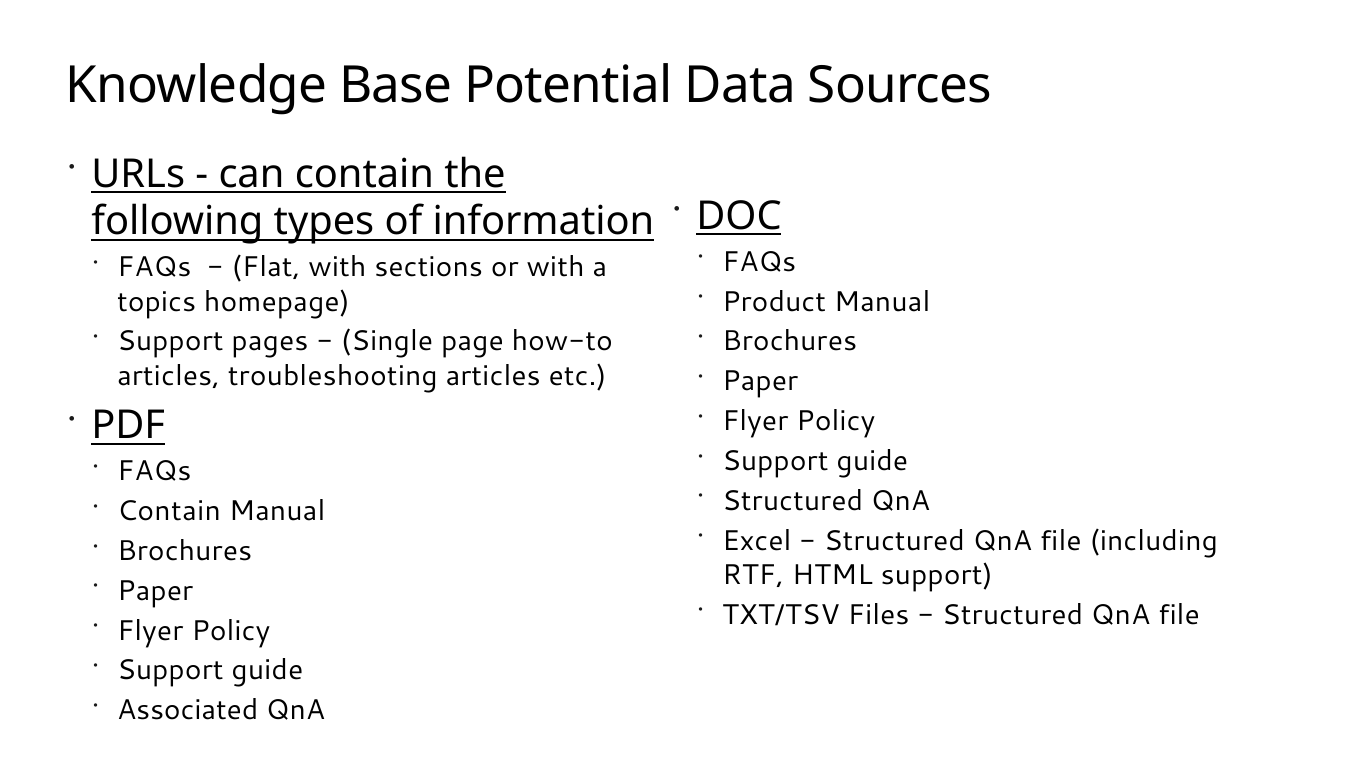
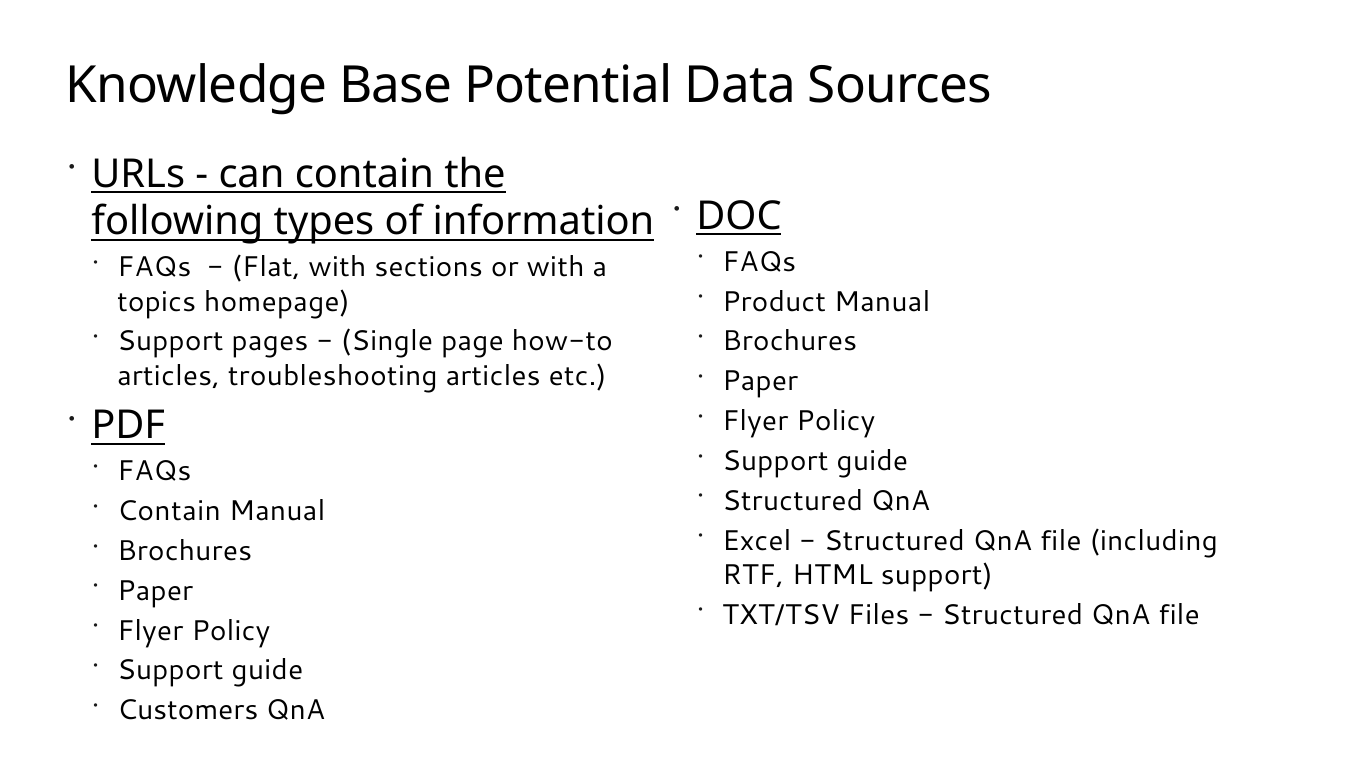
Associated: Associated -> Customers
